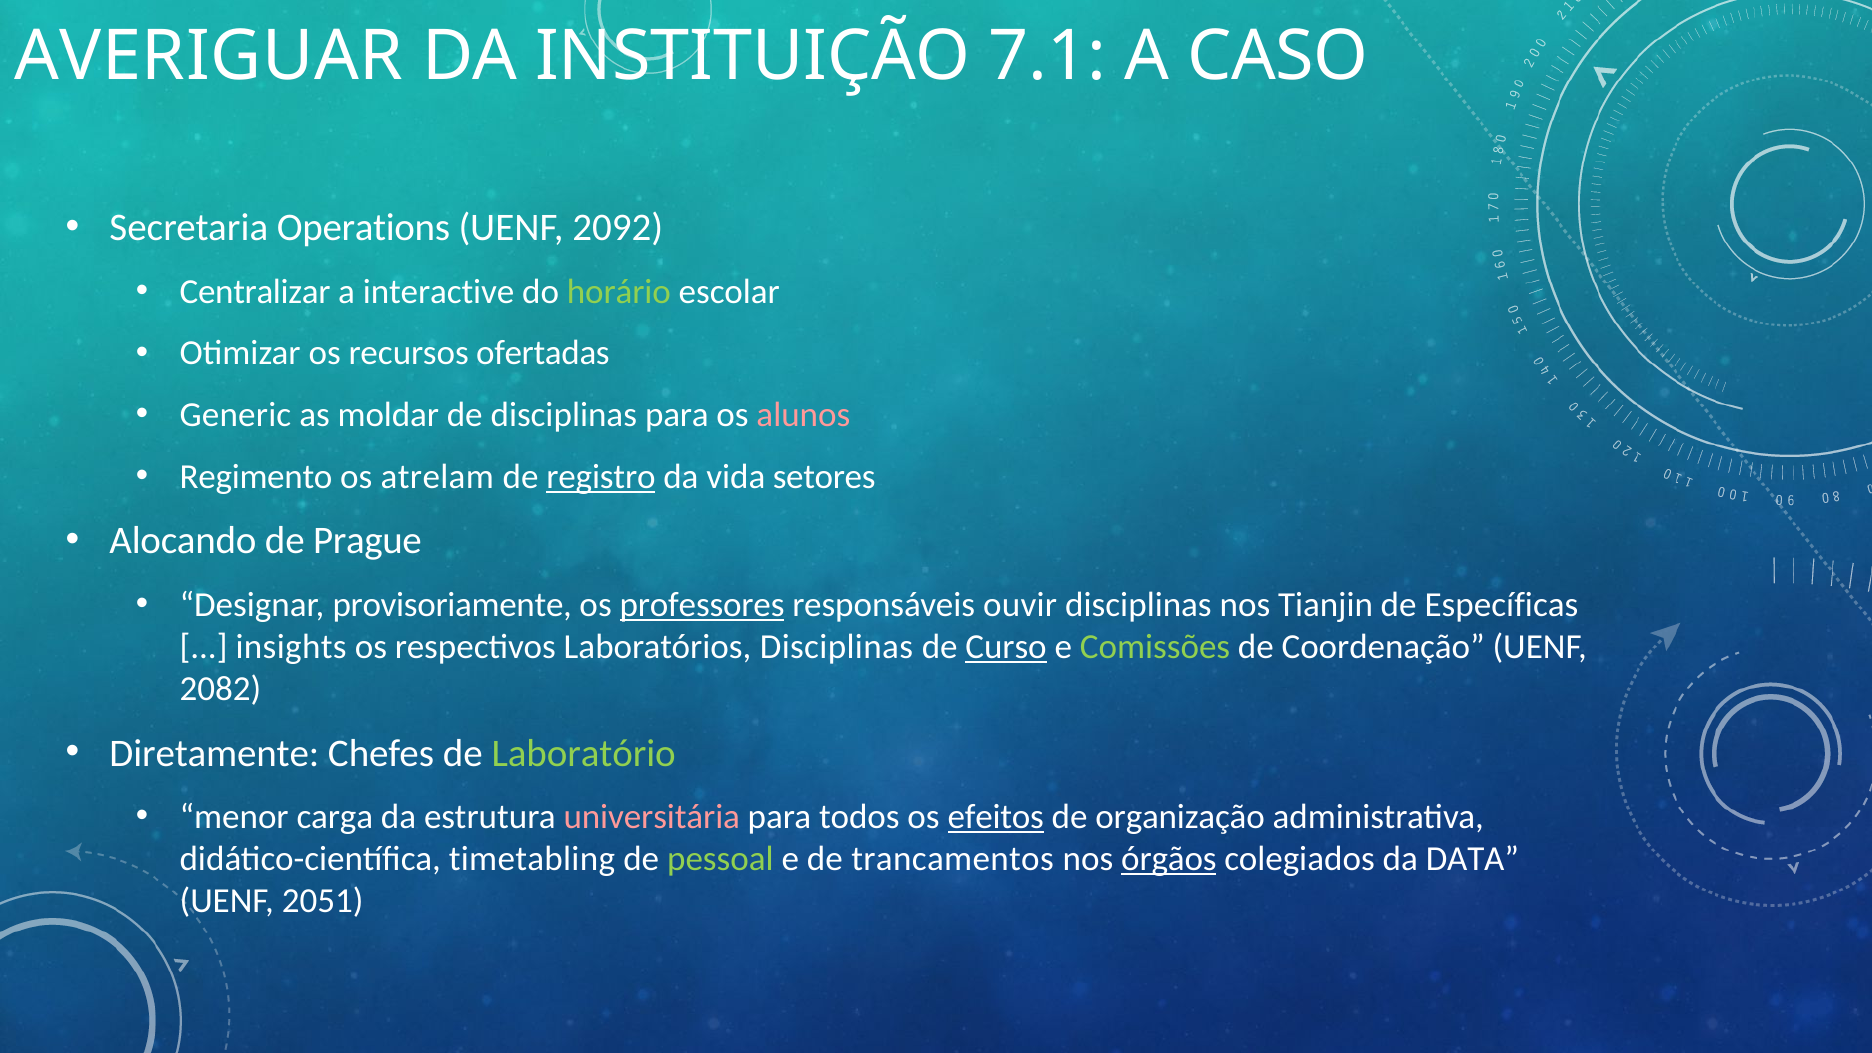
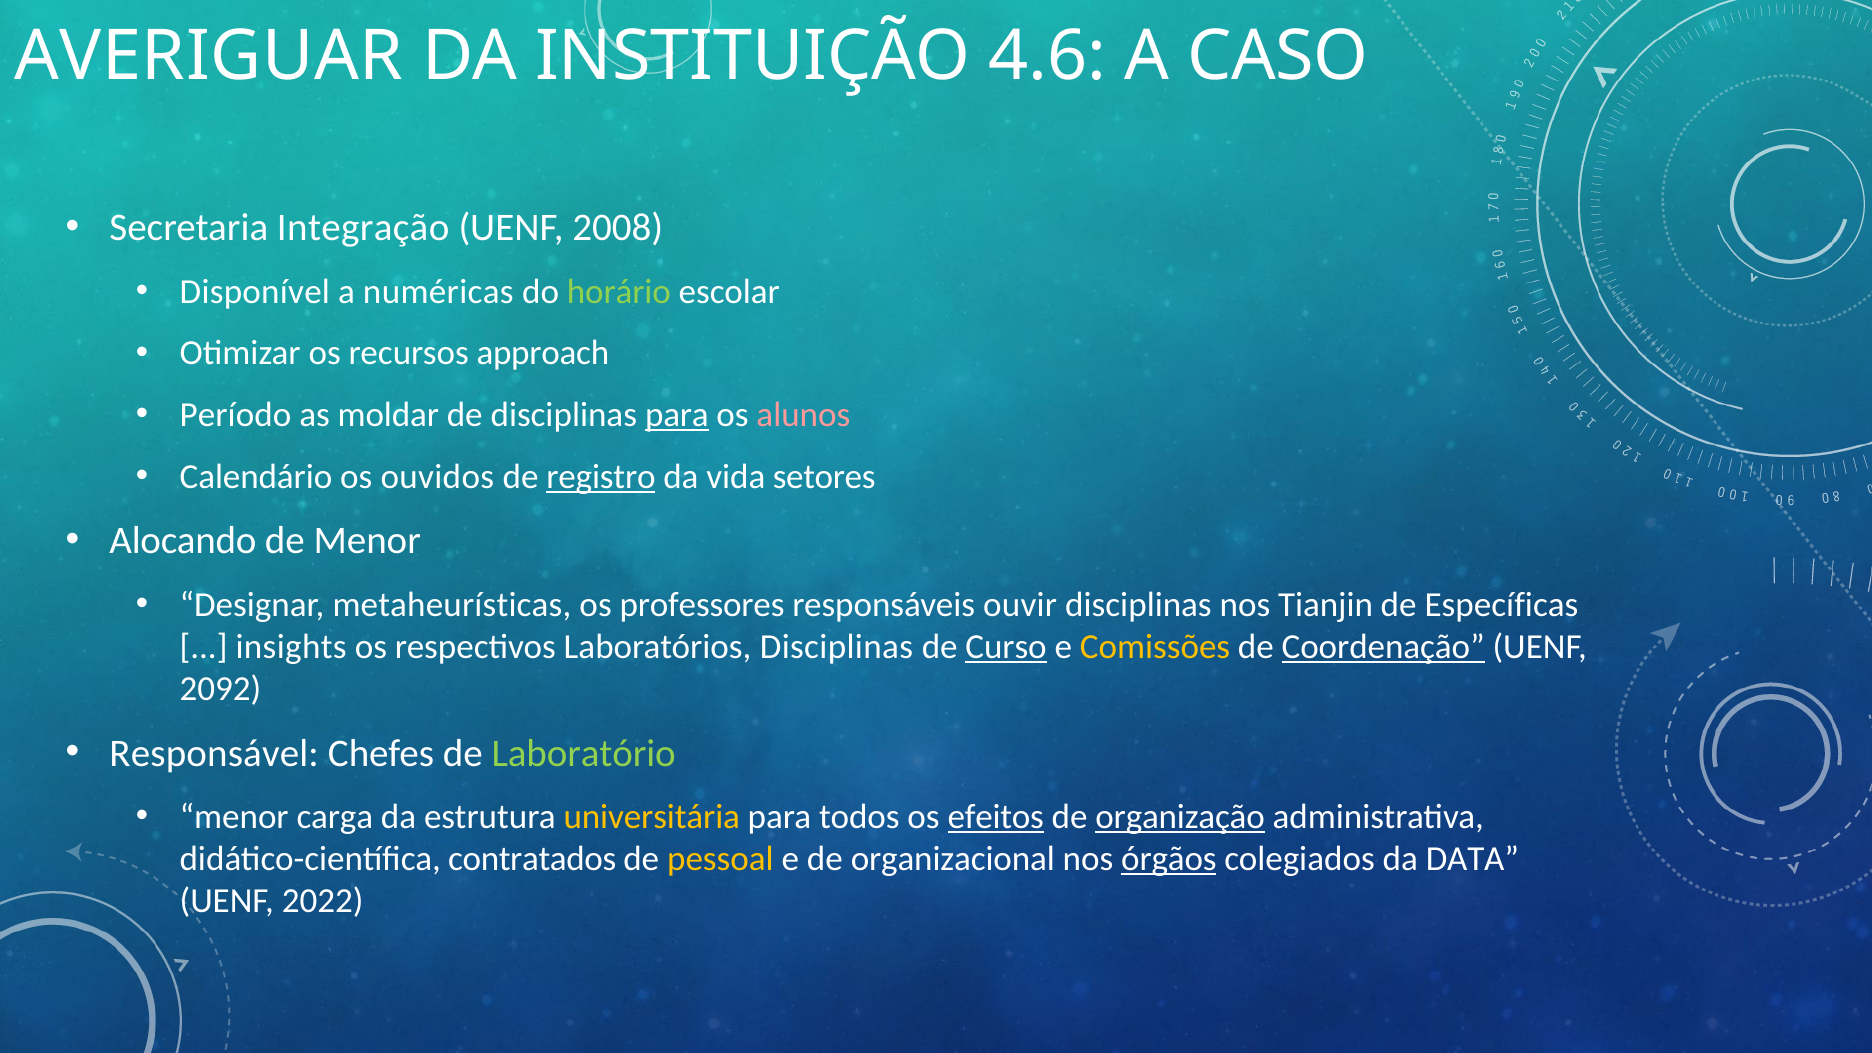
7.1: 7.1 -> 4.6
Operations: Operations -> Integração
2092: 2092 -> 2008
Centralizar: Centralizar -> Disponível
interactive: interactive -> numéricas
ofertadas: ofertadas -> approach
Generic: Generic -> Período
para at (677, 415) underline: none -> present
Regimento: Regimento -> Calendário
atrelam: atrelam -> ouvidos
de Prague: Prague -> Menor
provisoriamente: provisoriamente -> metaheurísticas
professores underline: present -> none
Comissões colour: light green -> yellow
Coordenação underline: none -> present
2082: 2082 -> 2092
Diretamente: Diretamente -> Responsável
universitária colour: pink -> yellow
organização underline: none -> present
timetabling: timetabling -> contratados
pessoal colour: light green -> yellow
trancamentos: trancamentos -> organizacional
2051: 2051 -> 2022
